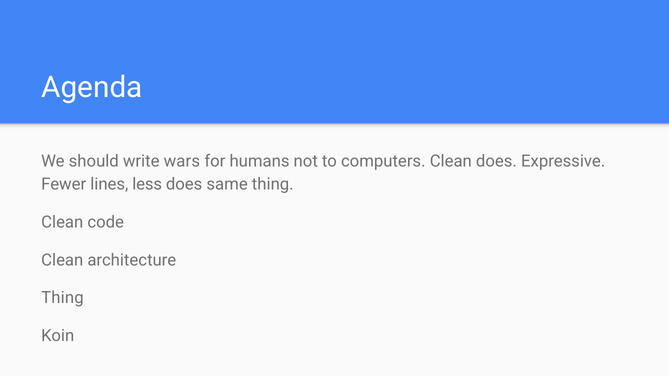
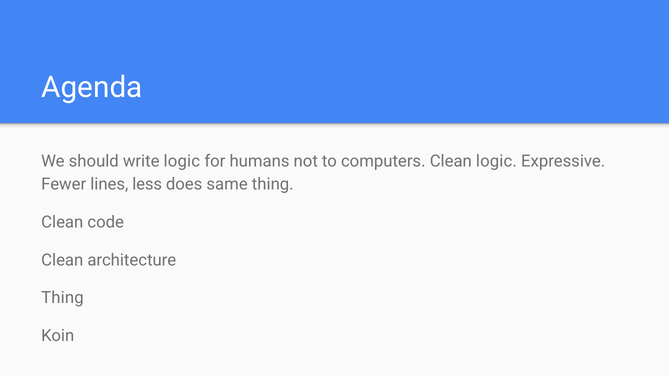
write wars: wars -> logic
Clean does: does -> logic
